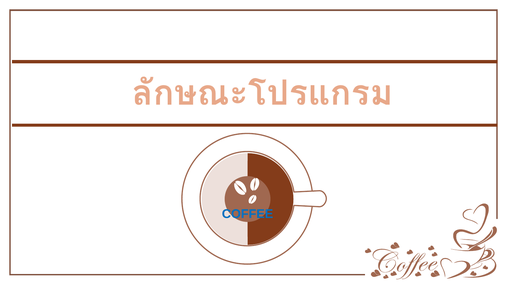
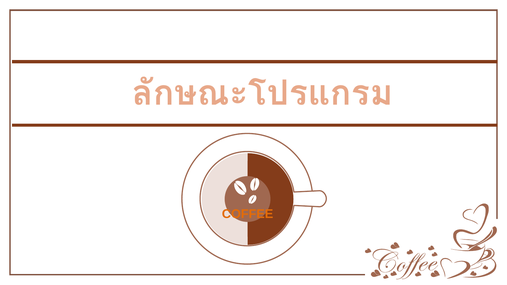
COFFEE colour: blue -> orange
